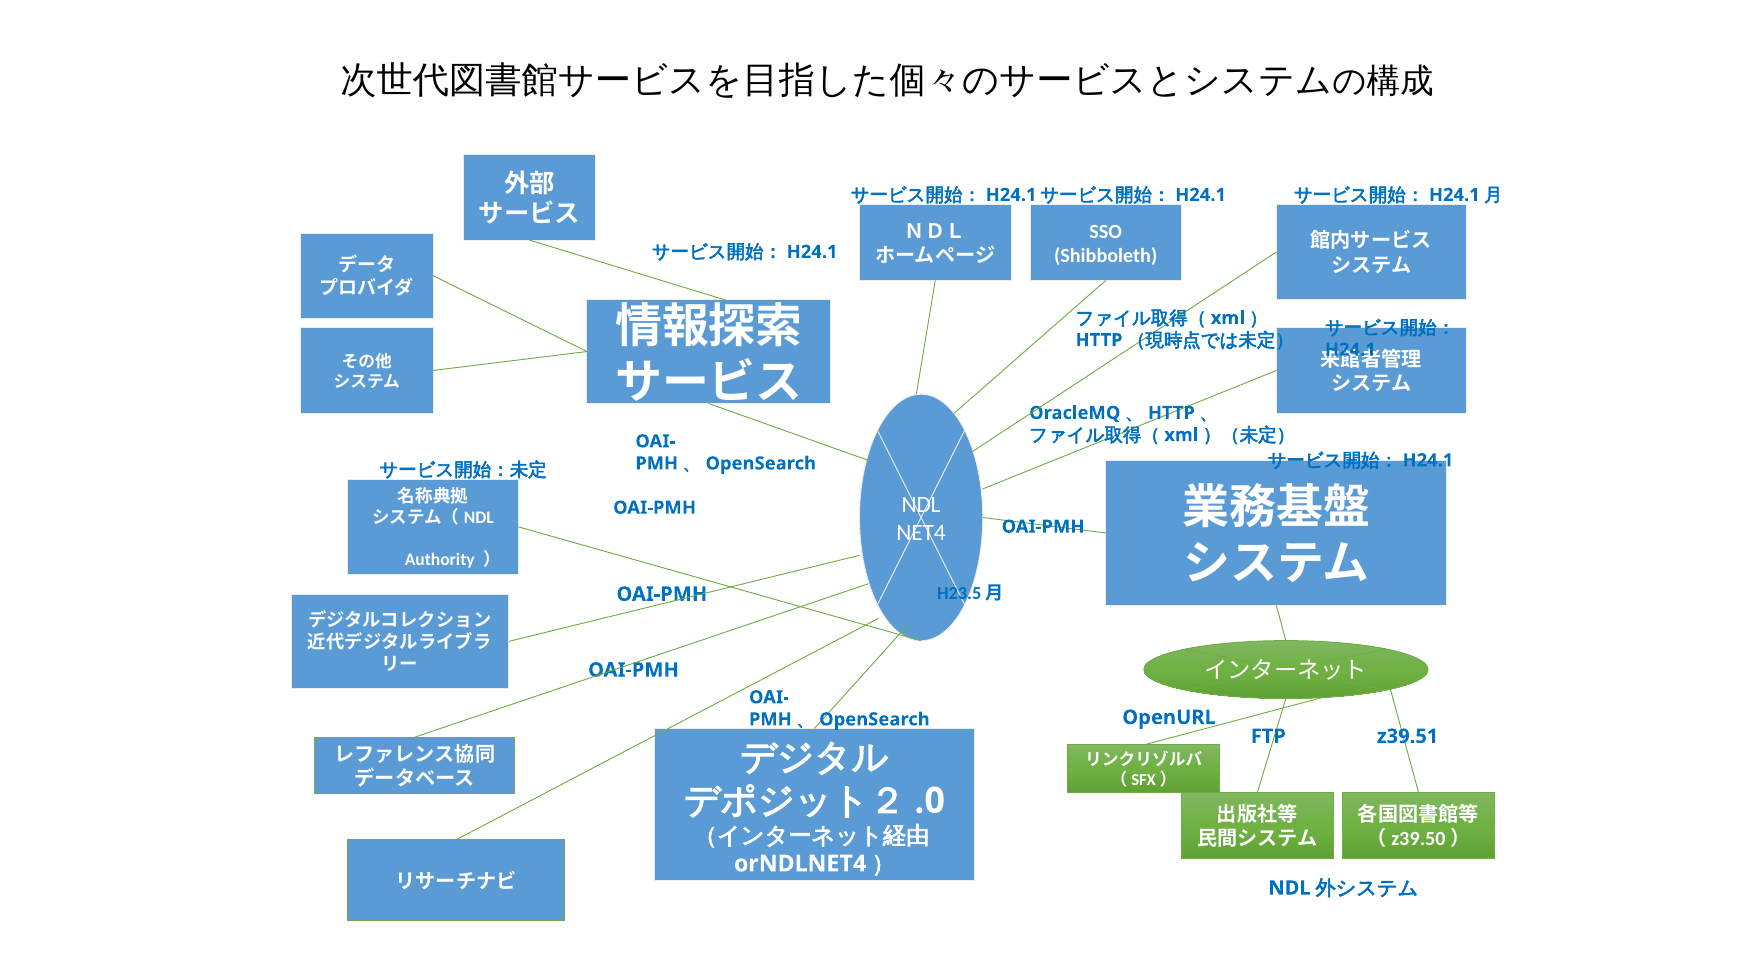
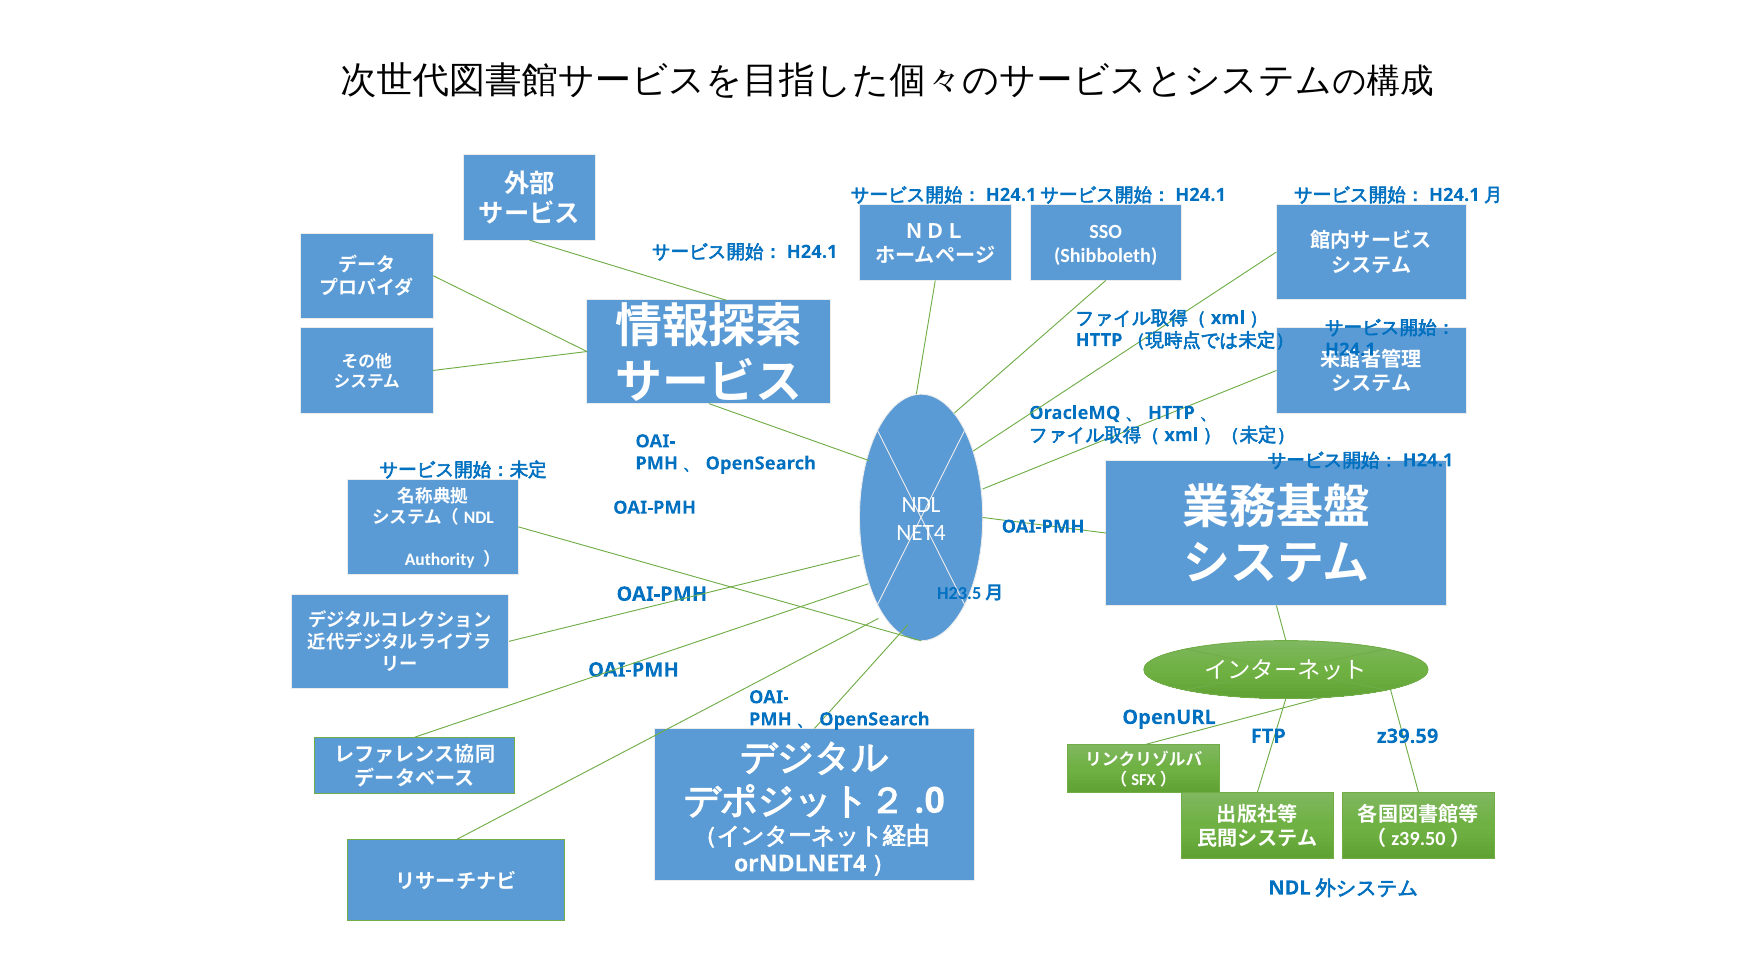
z39.51: z39.51 -> z39.59
